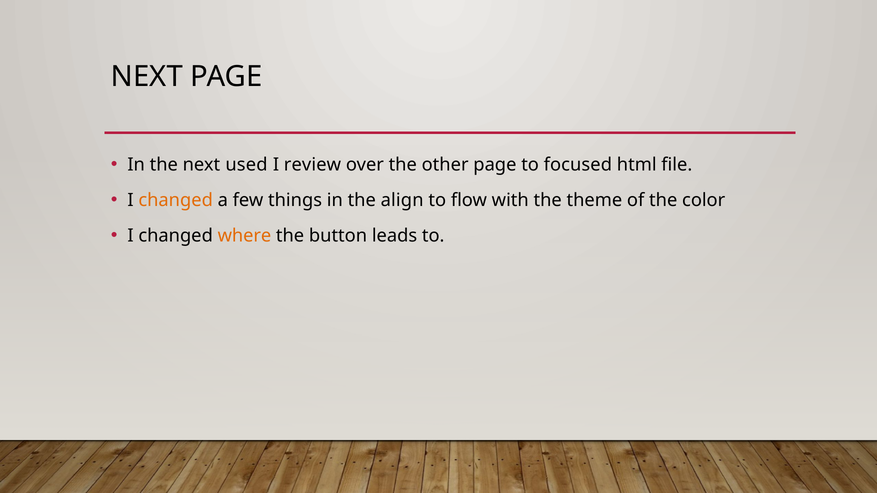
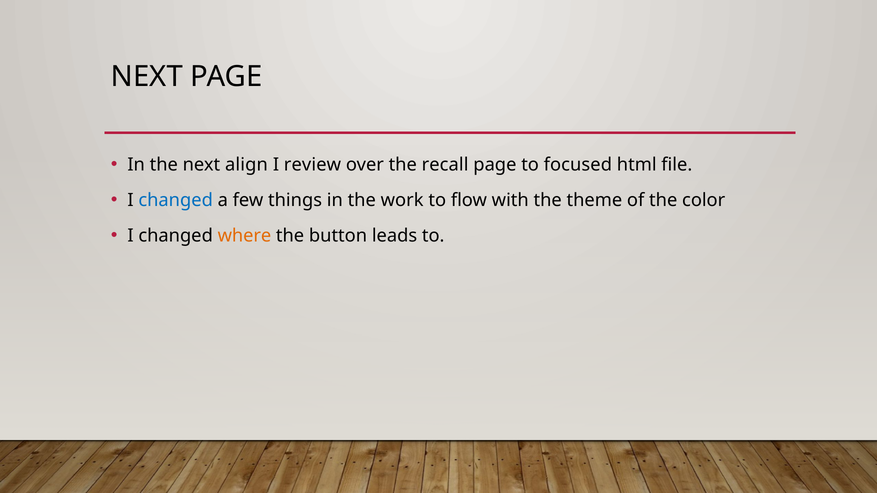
used: used -> align
other: other -> recall
changed at (176, 200) colour: orange -> blue
align: align -> work
